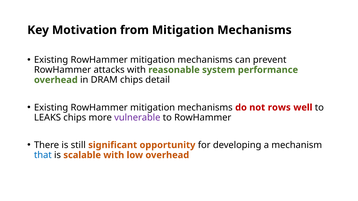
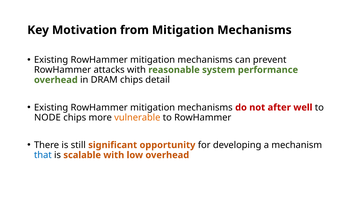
rows: rows -> after
LEAKS: LEAKS -> NODE
vulnerable colour: purple -> orange
